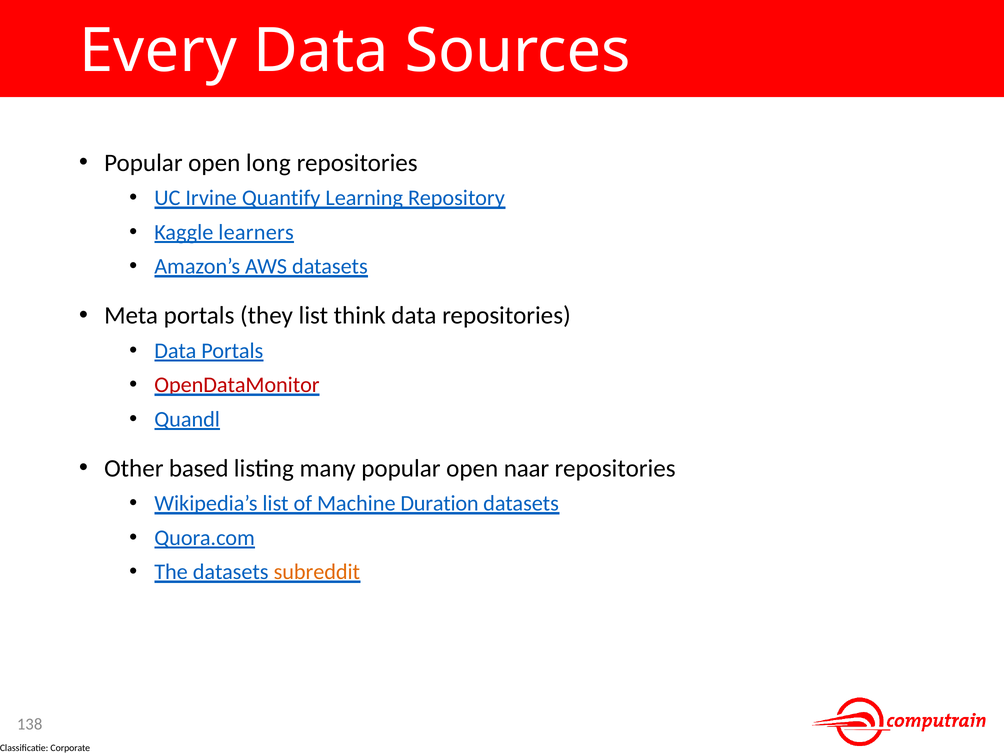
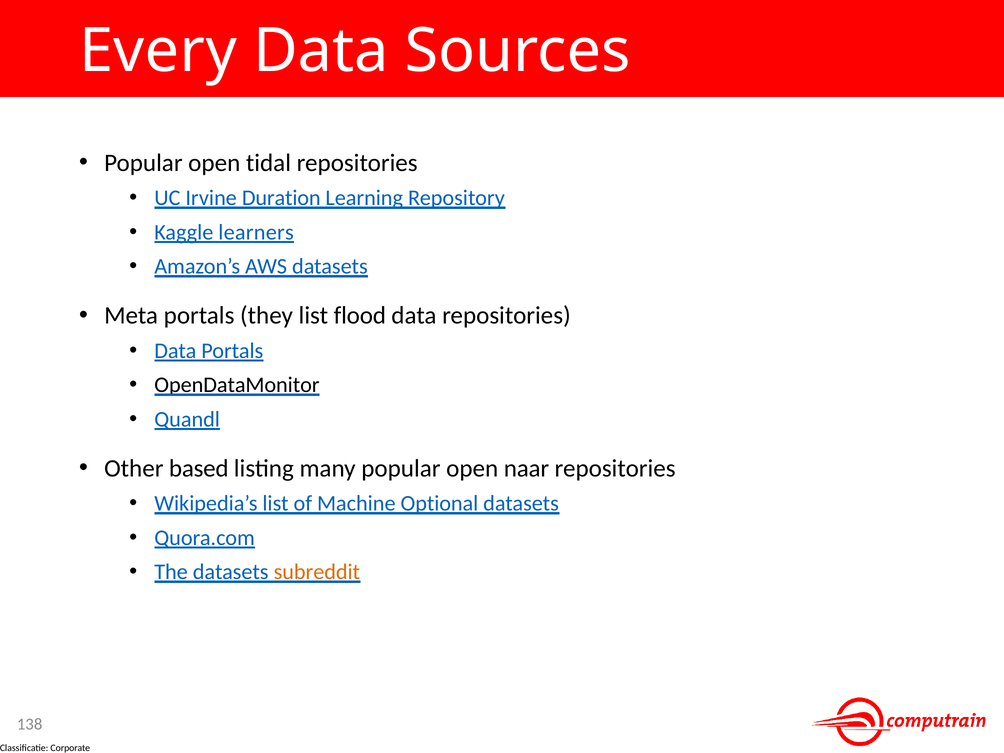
long: long -> tidal
Quantify: Quantify -> Duration
think: think -> flood
OpenDataMonitor colour: red -> black
Duration: Duration -> Optional
